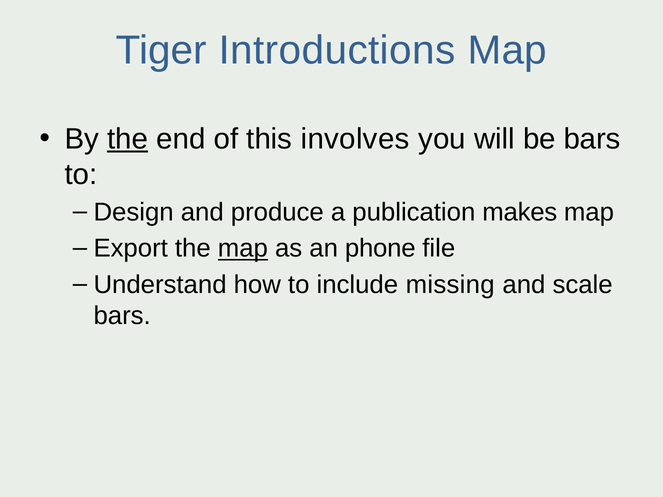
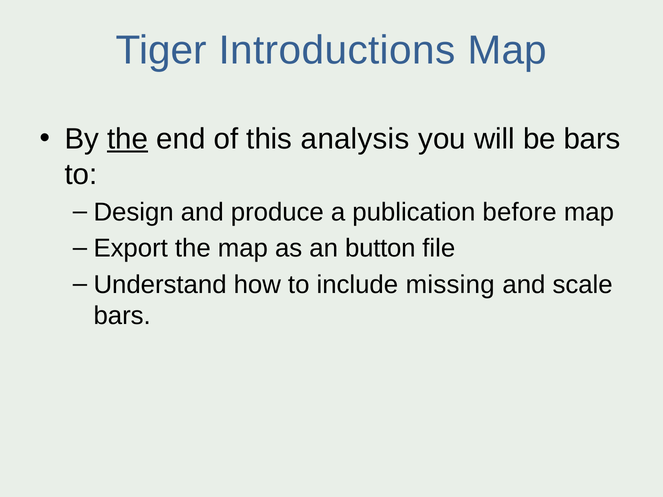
involves: involves -> analysis
makes: makes -> before
map at (243, 249) underline: present -> none
phone: phone -> button
